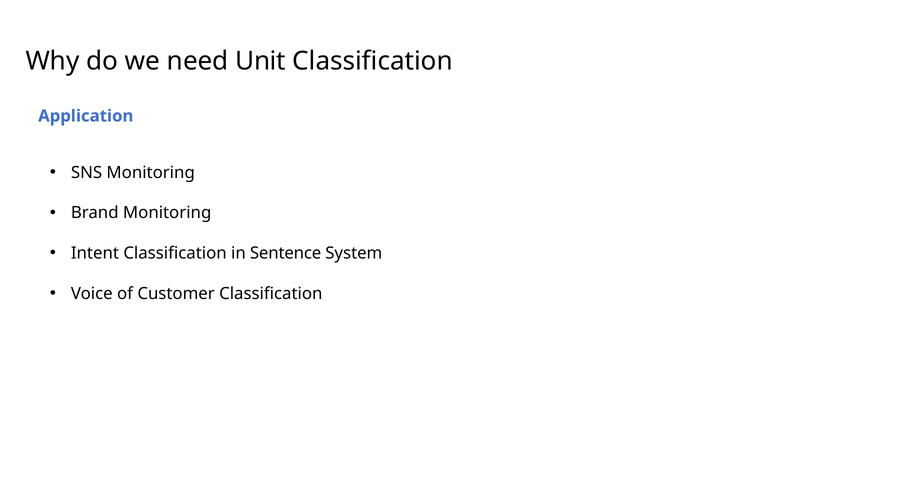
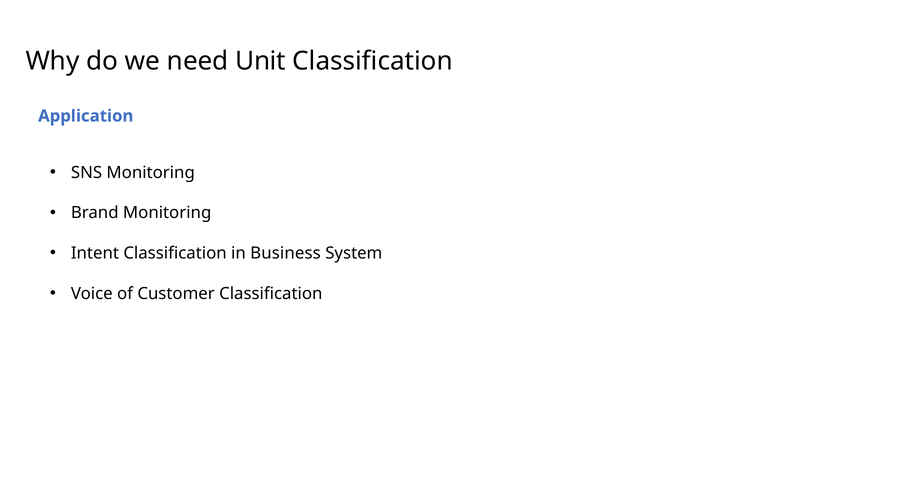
Sentence: Sentence -> Business
